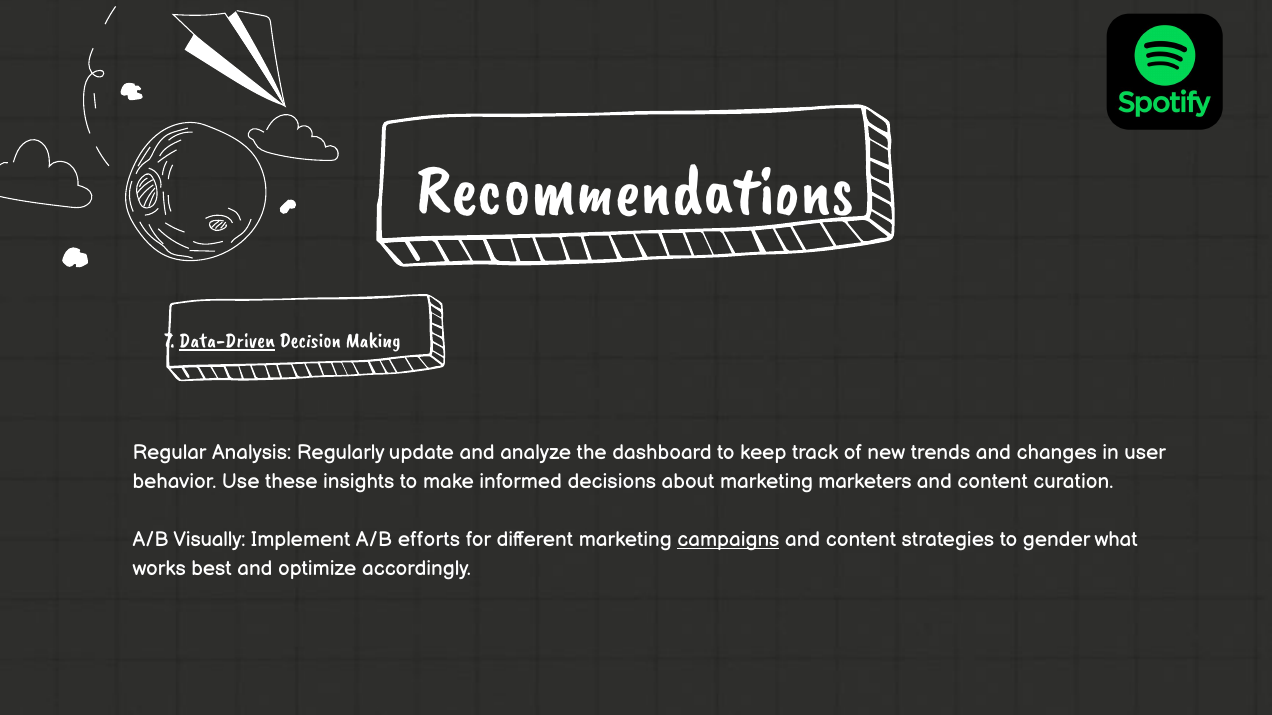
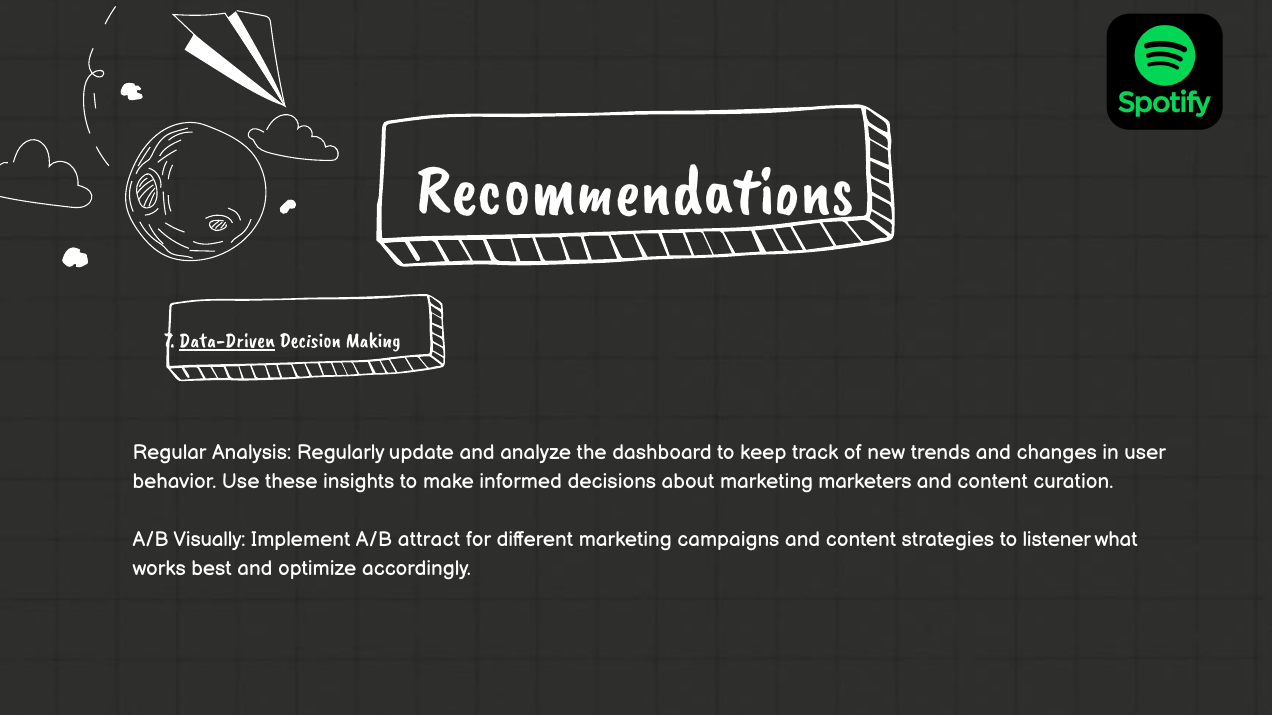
efforts: efforts -> attract
campaigns underline: present -> none
gender: gender -> listener
